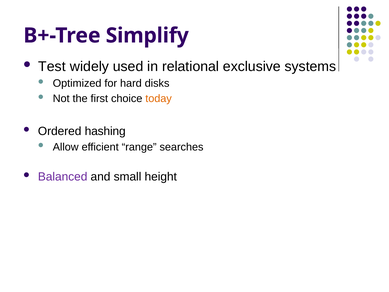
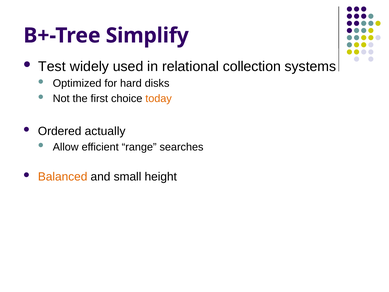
exclusive: exclusive -> collection
hashing: hashing -> actually
Balanced colour: purple -> orange
